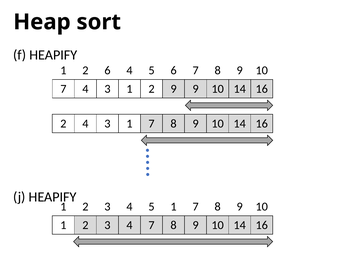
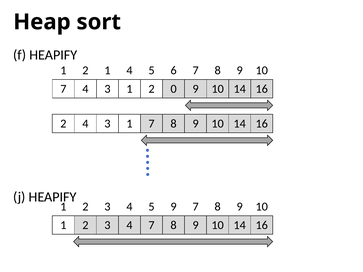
2 6: 6 -> 1
2 9: 9 -> 0
5 1: 1 -> 9
